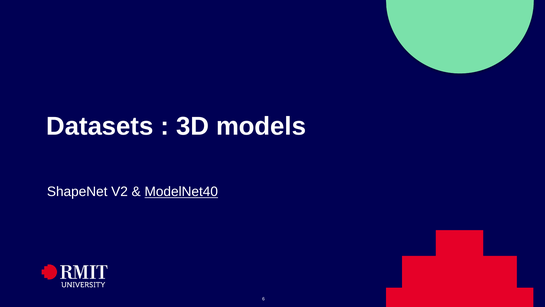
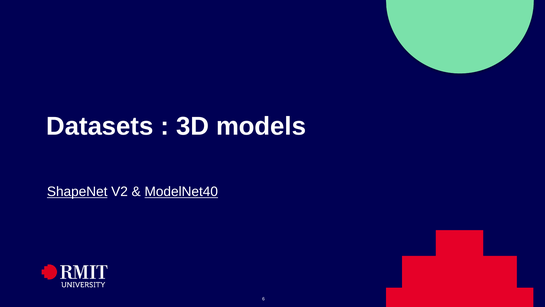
ShapeNet underline: none -> present
